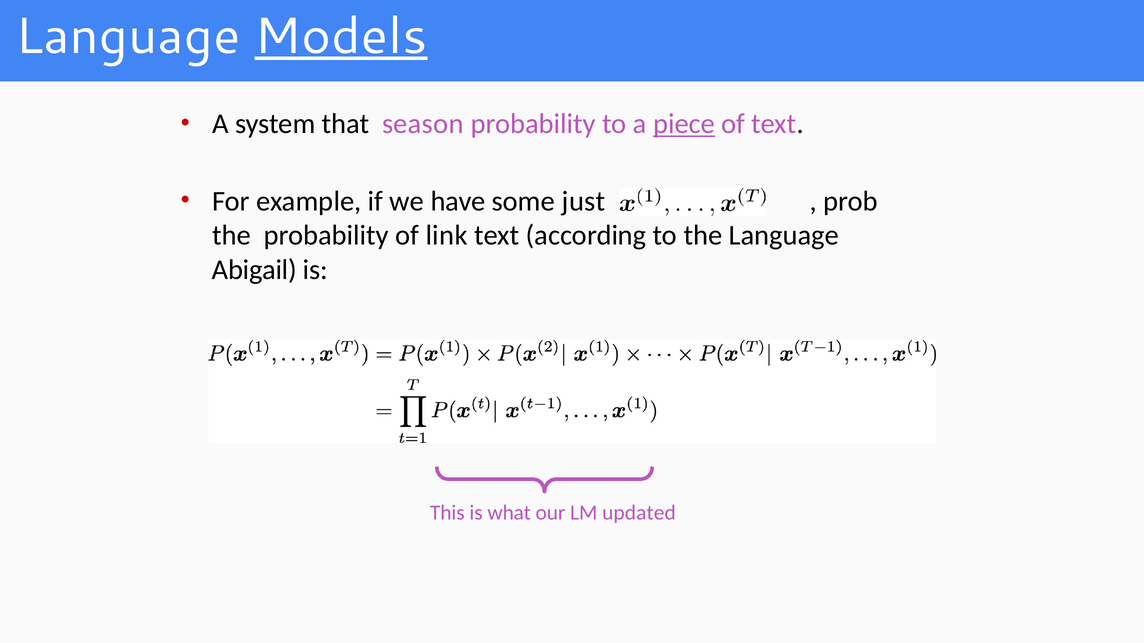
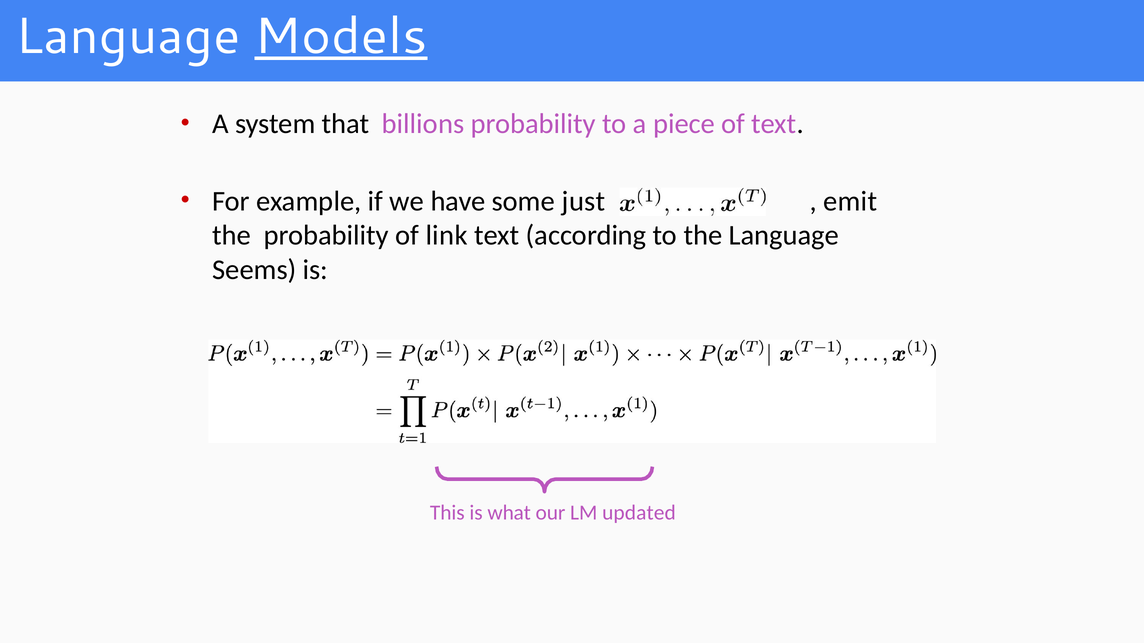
season: season -> billions
piece underline: present -> none
prob: prob -> emit
Abigail: Abigail -> Seems
